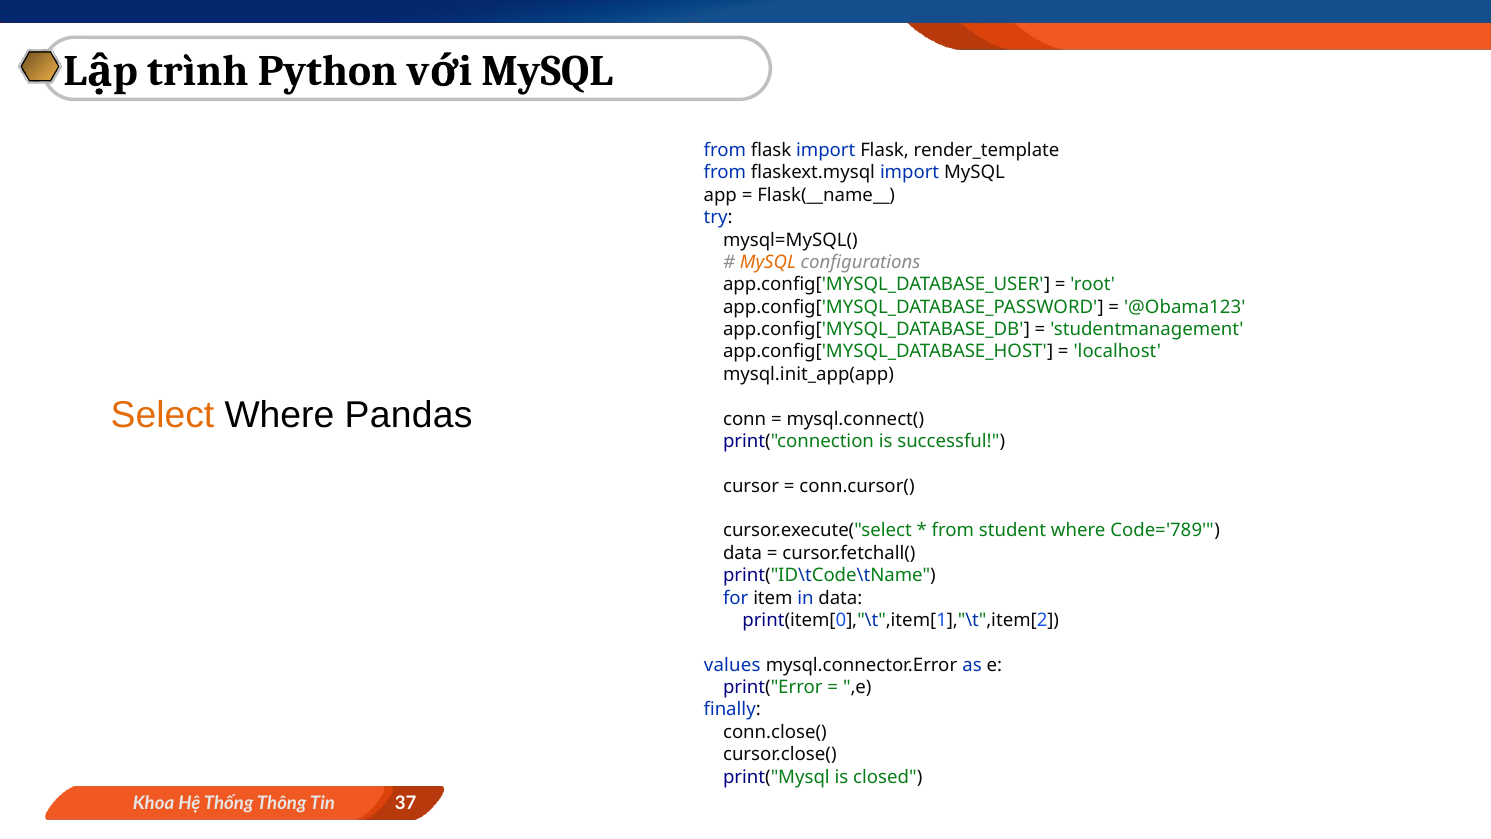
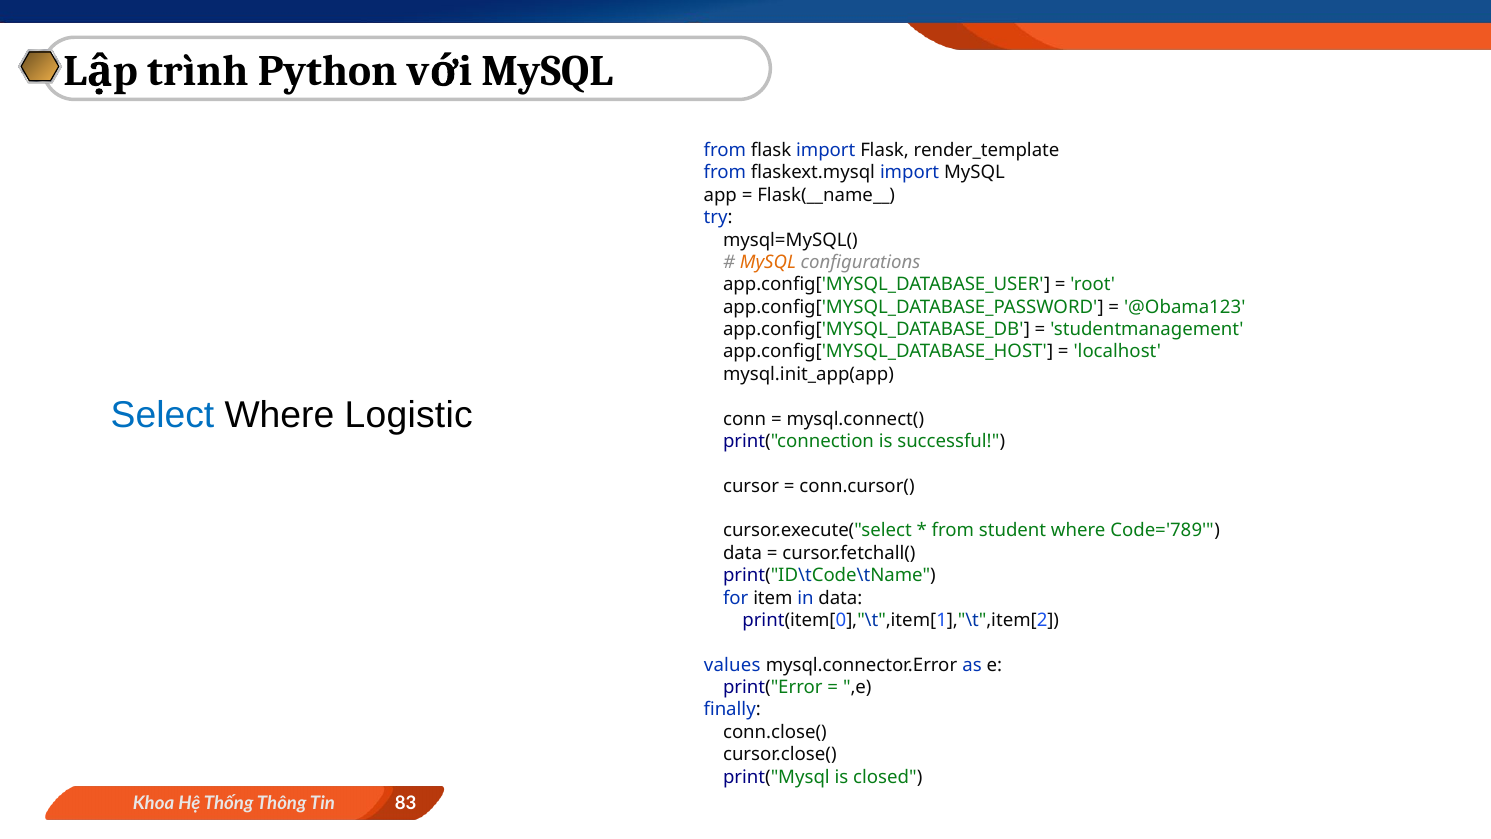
Select colour: orange -> blue
Pandas: Pandas -> Logistic
37: 37 -> 83
